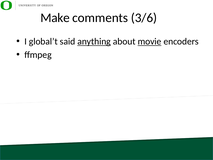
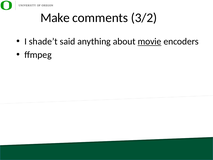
3/6: 3/6 -> 3/2
global’t: global’t -> shade’t
anything underline: present -> none
